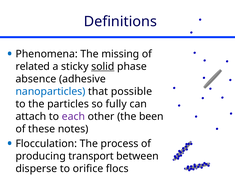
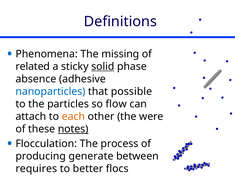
fully: fully -> flow
each colour: purple -> orange
been: been -> were
notes at (73, 129) underline: none -> present
transport: transport -> generate
disperse: disperse -> requires
orifice: orifice -> better
